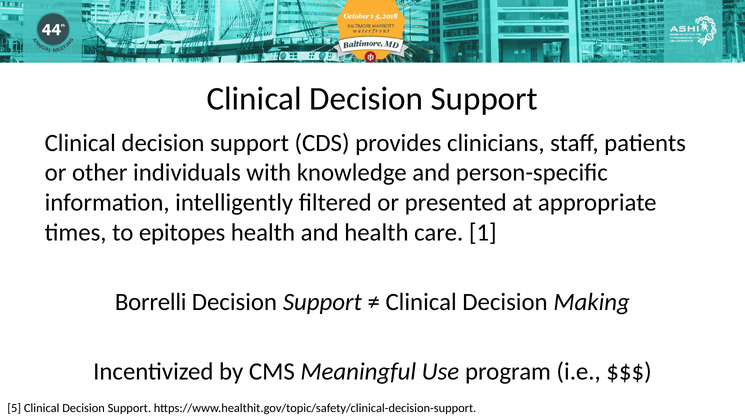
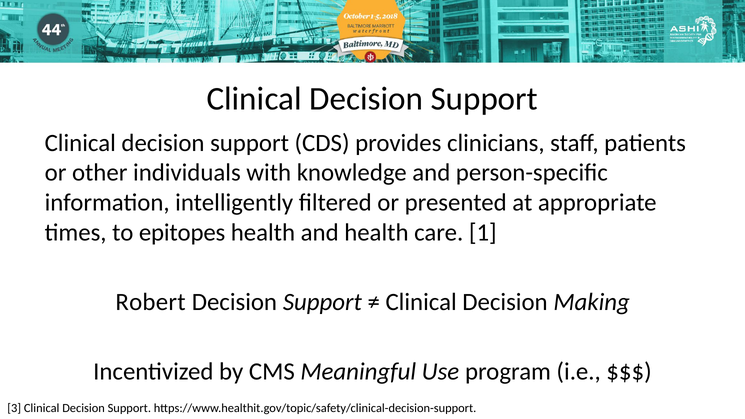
Borrelli: Borrelli -> Robert
5: 5 -> 3
